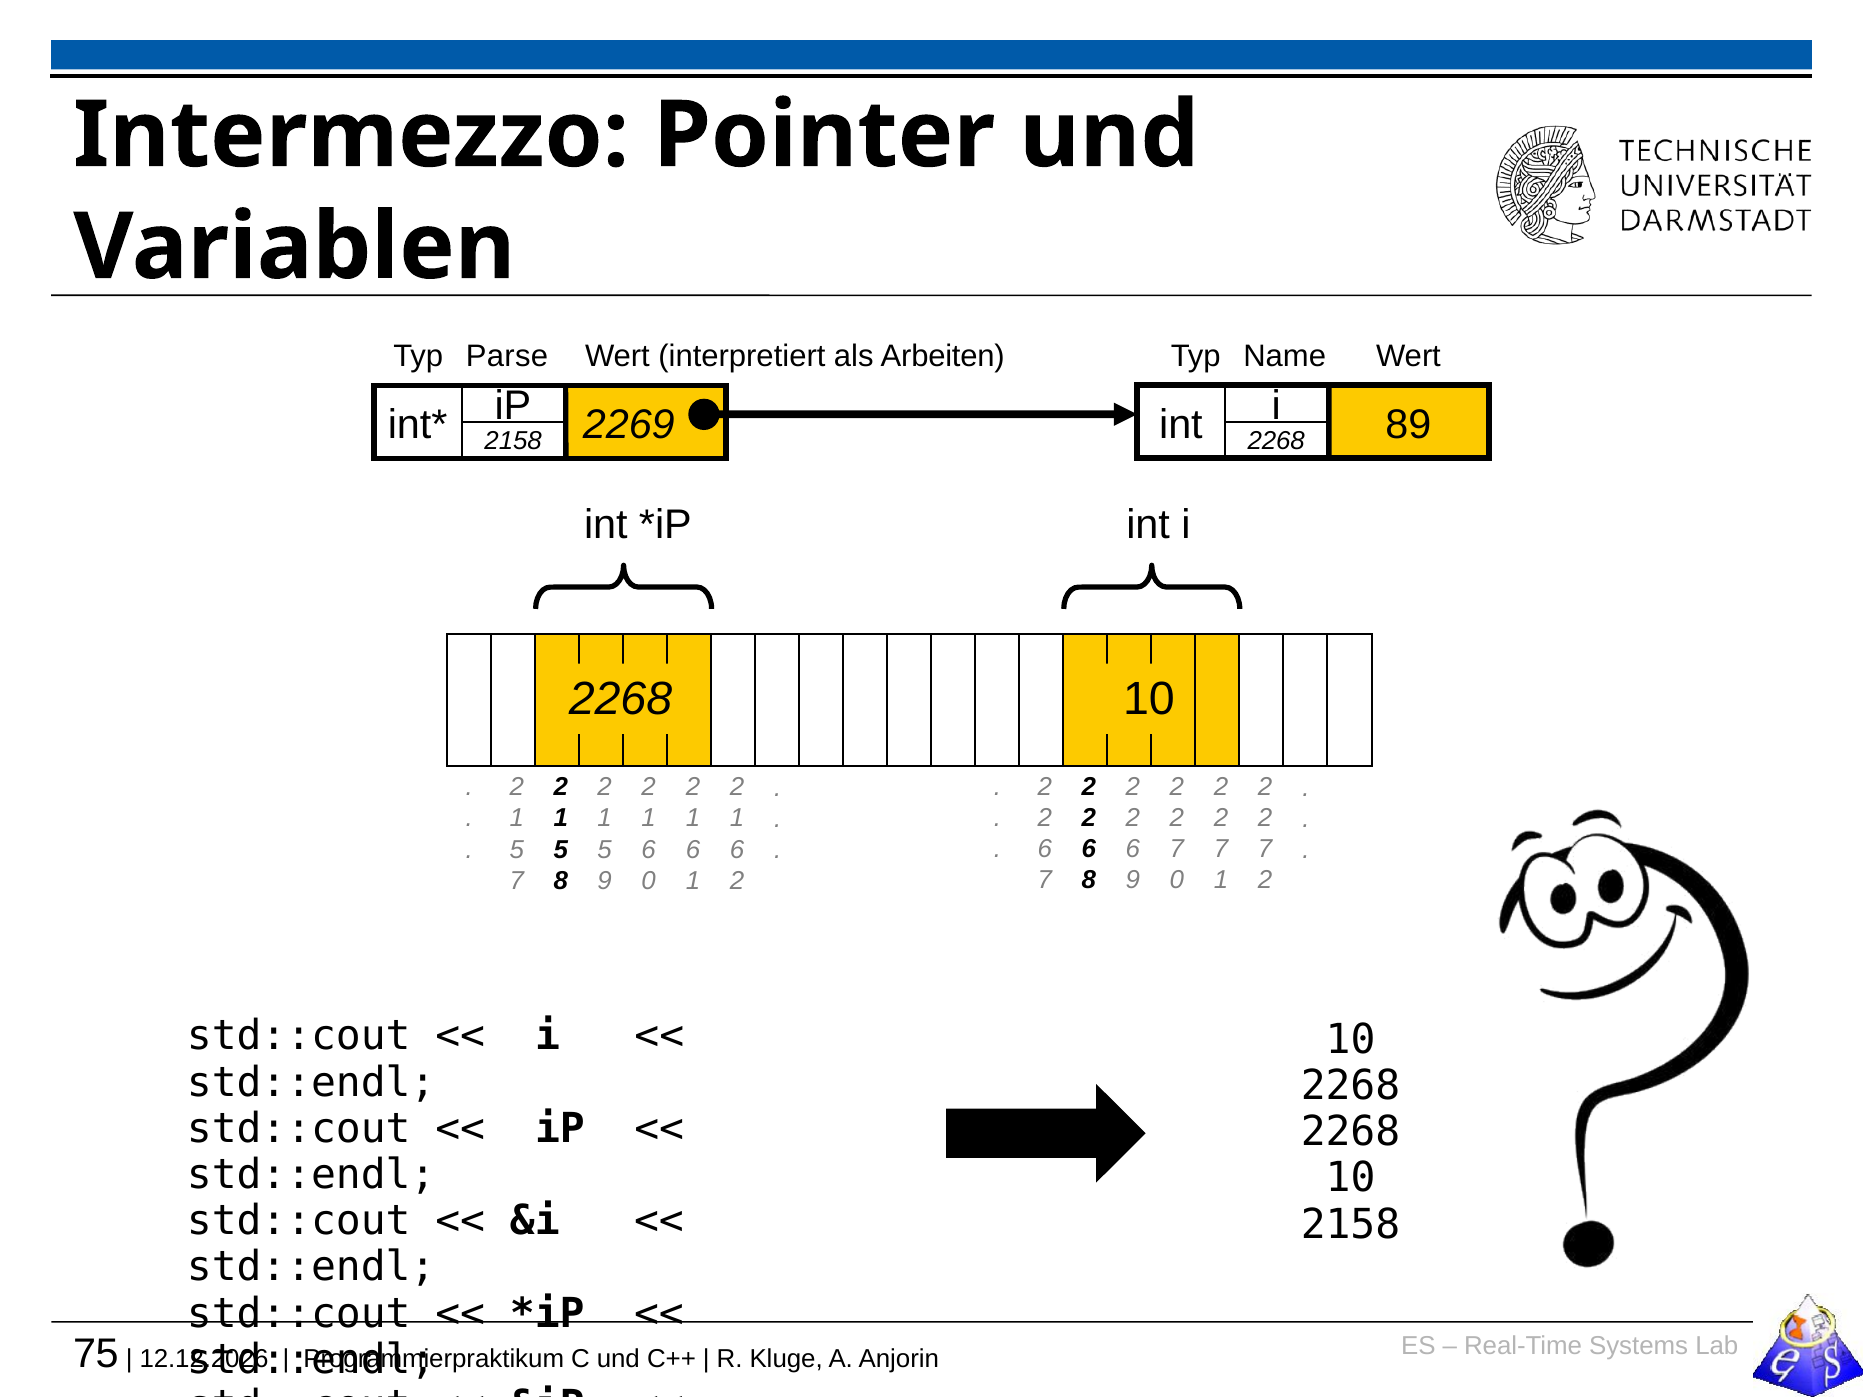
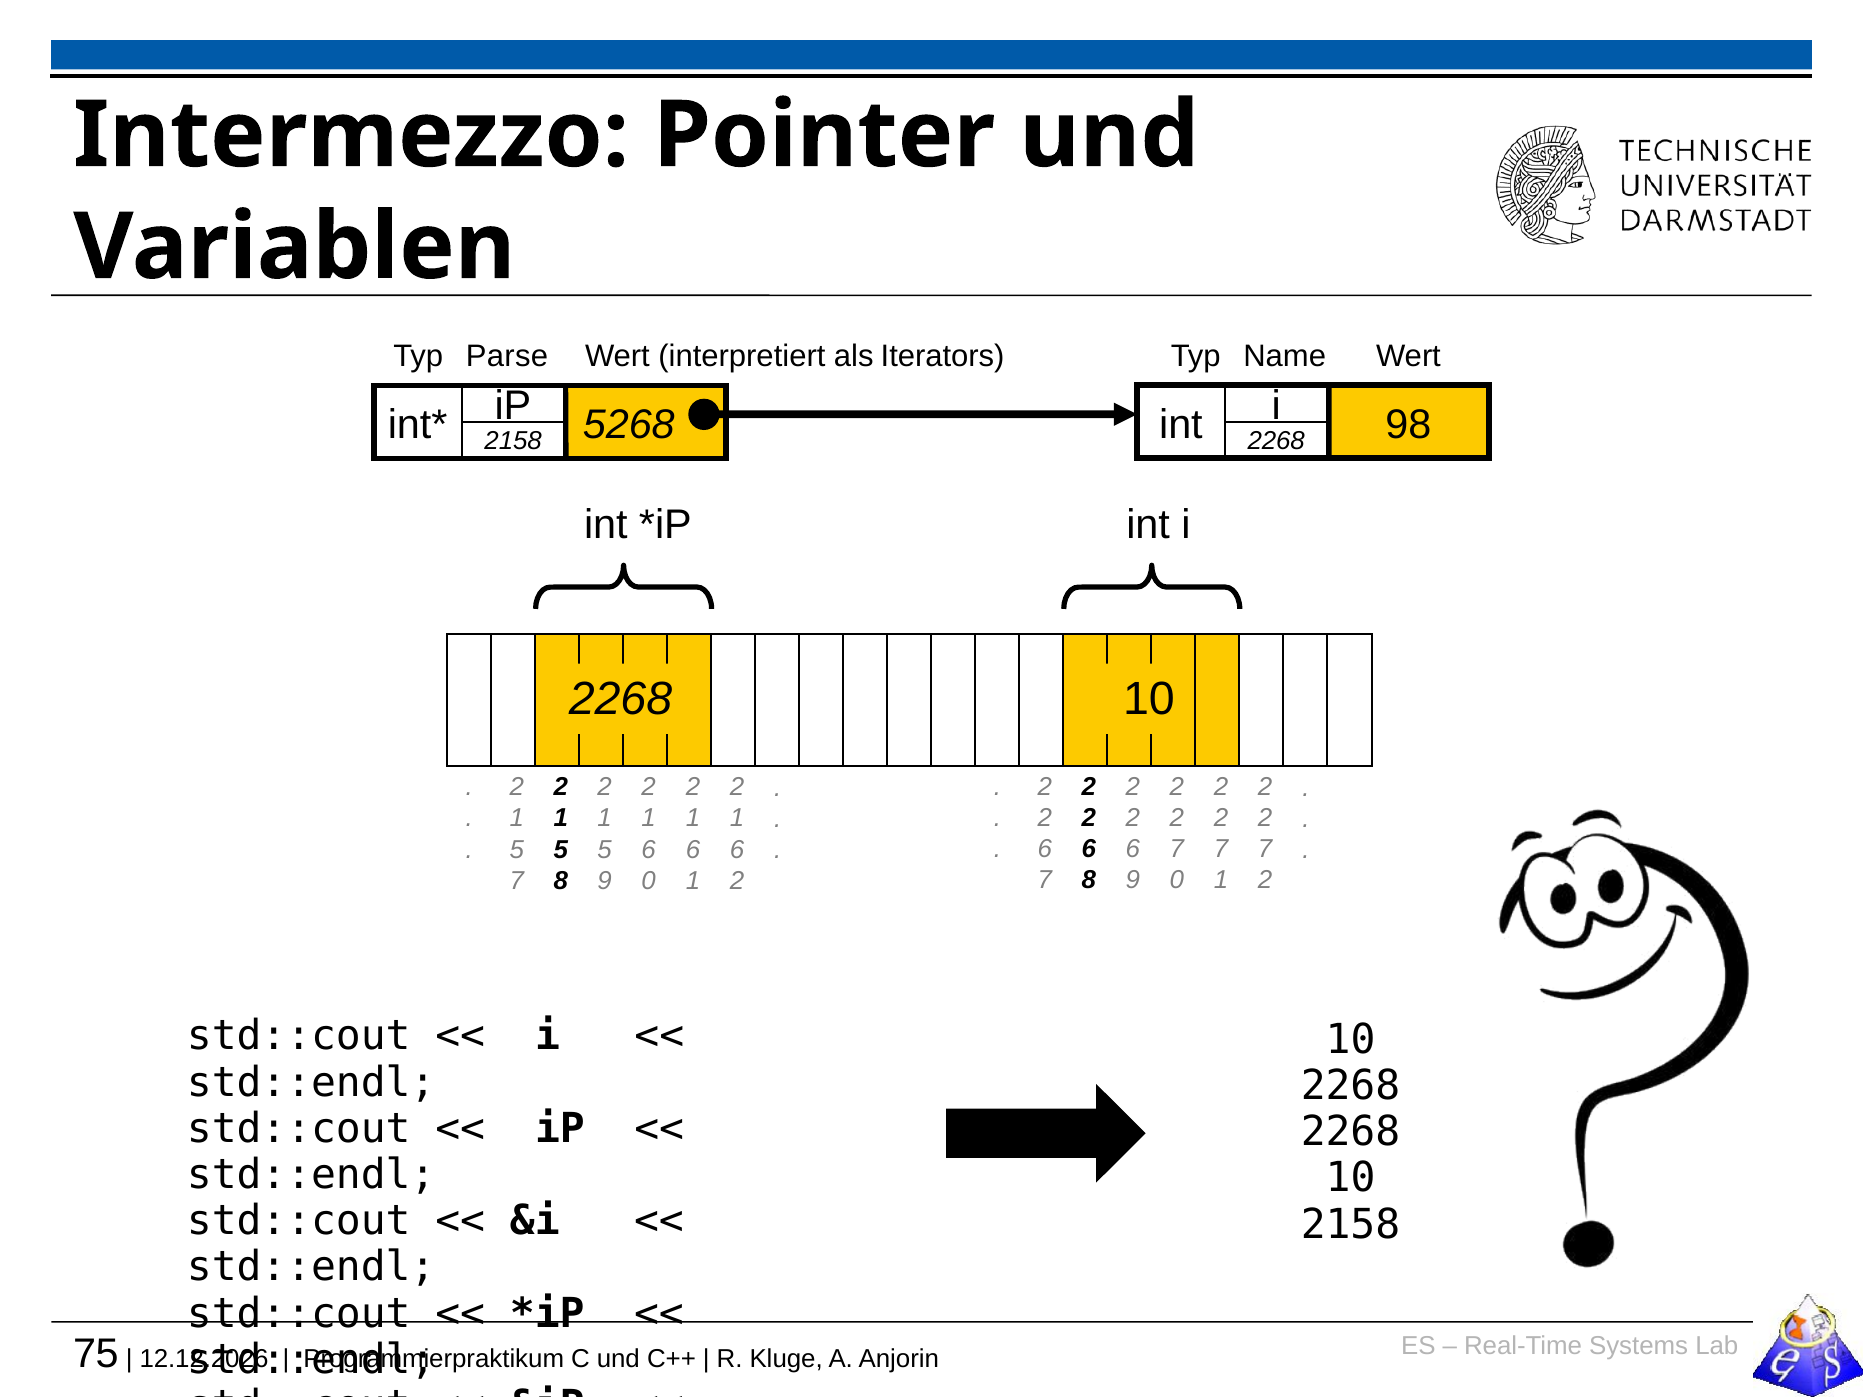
Arbeiten: Arbeiten -> Iterators
2269: 2269 -> 5268
89: 89 -> 98
